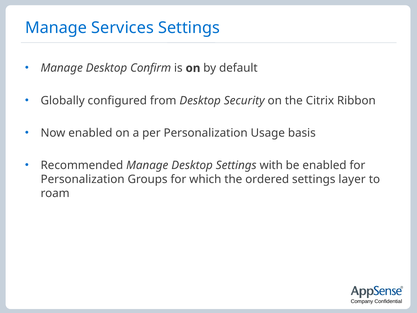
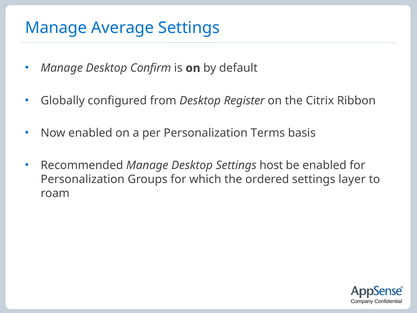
Services: Services -> Average
Security: Security -> Register
Usage: Usage -> Terms
with: with -> host
